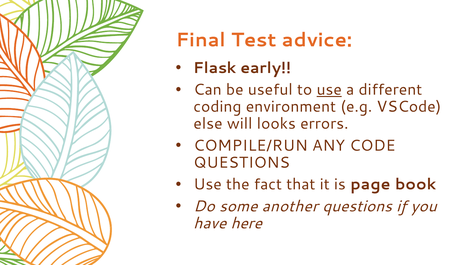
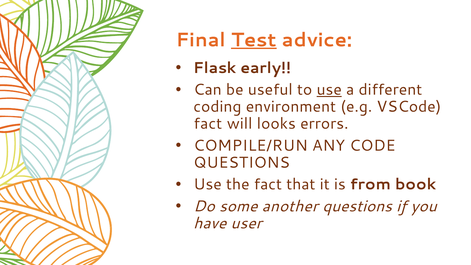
Test underline: none -> present
else at (208, 124): else -> fact
page: page -> from
here: here -> user
